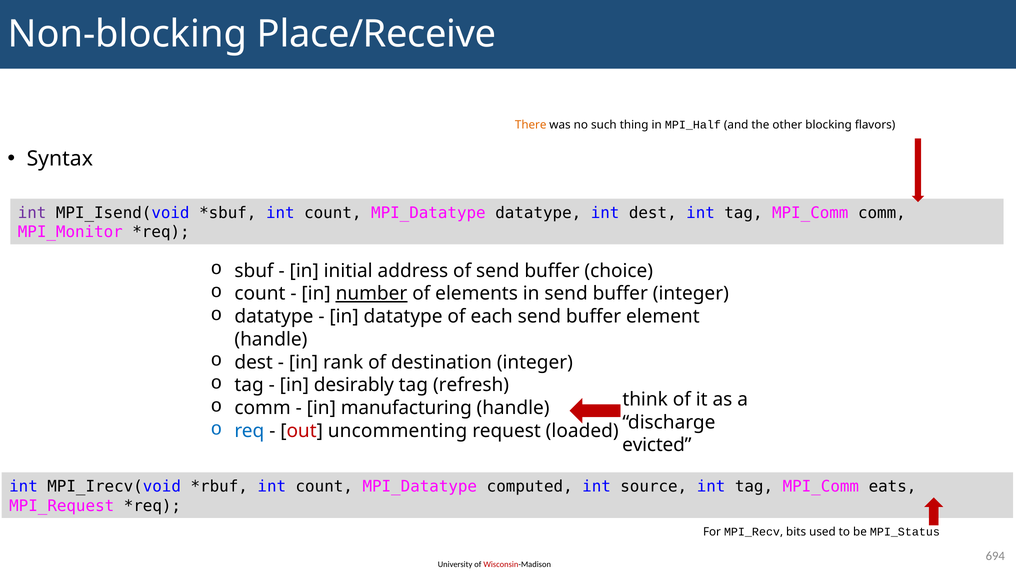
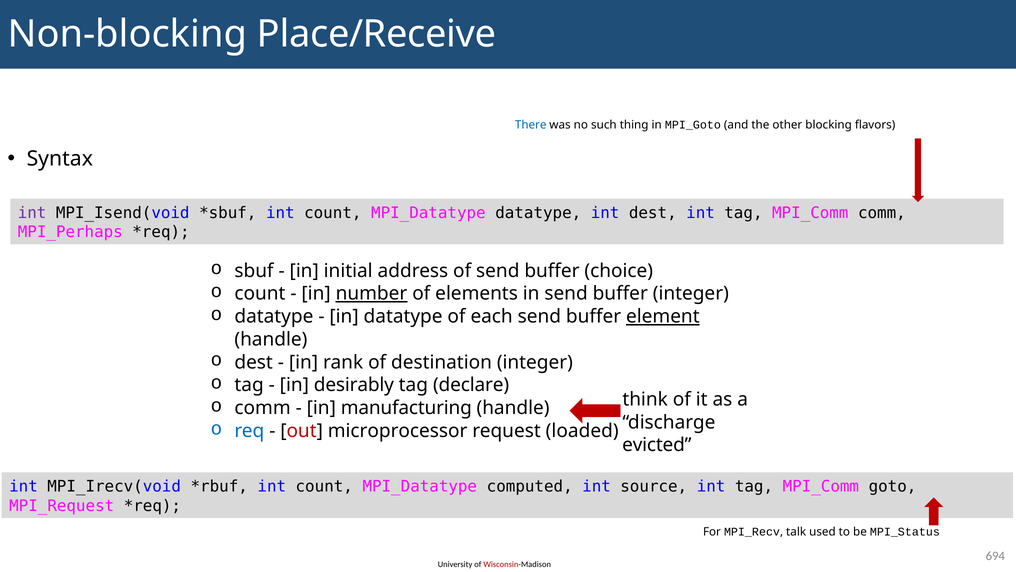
There colour: orange -> blue
MPI_Half: MPI_Half -> MPI_Goto
MPI_Monitor: MPI_Monitor -> MPI_Perhaps
element underline: none -> present
refresh: refresh -> declare
uncommenting: uncommenting -> microprocessor
eats: eats -> goto
bits: bits -> talk
